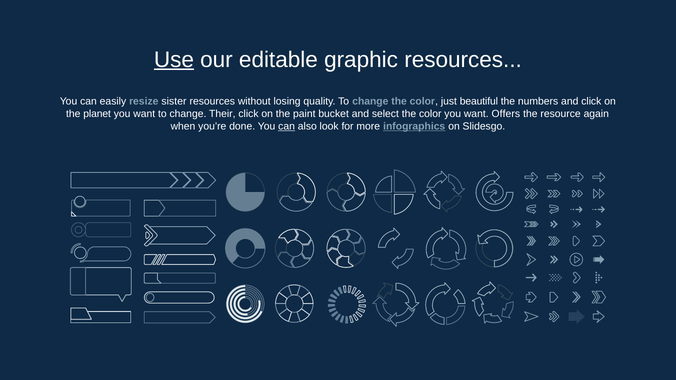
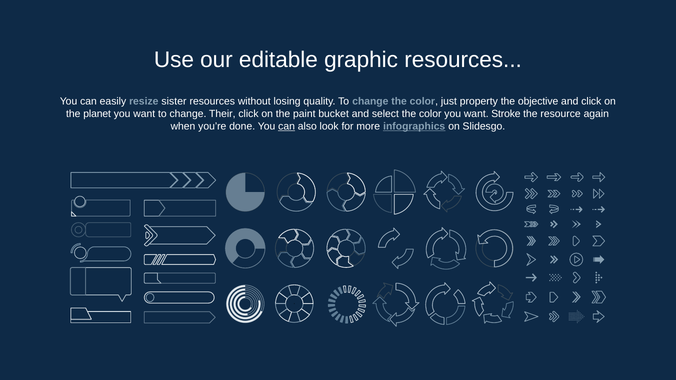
Use underline: present -> none
beautiful: beautiful -> property
numbers: numbers -> objective
Offers: Offers -> Stroke
